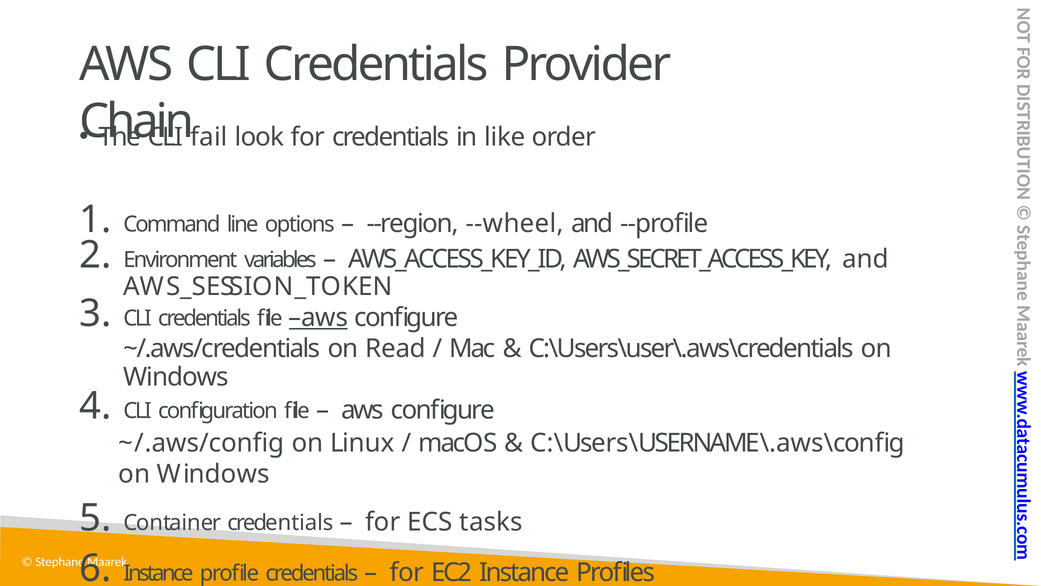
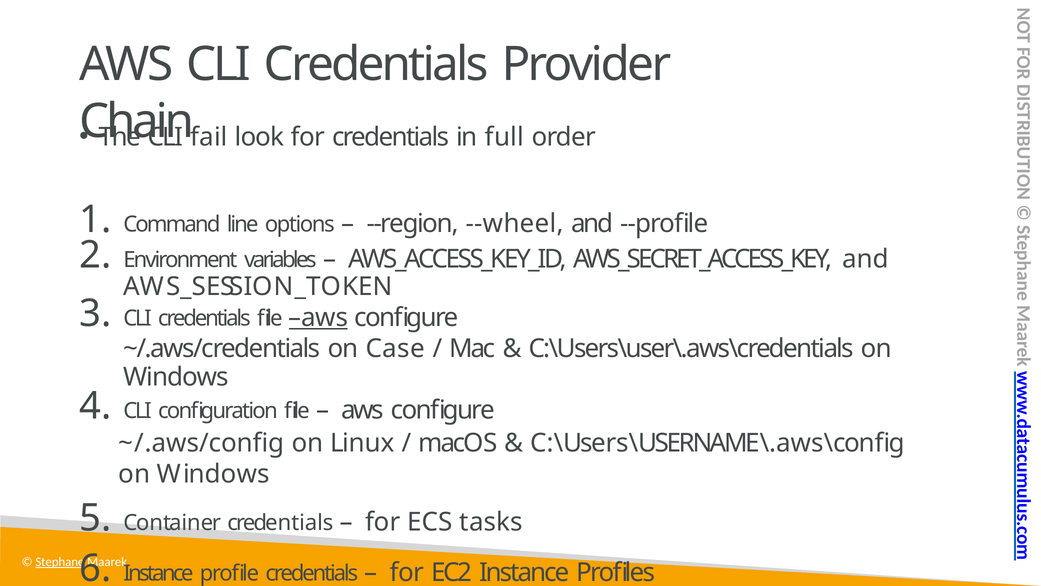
like: like -> full
Read: Read -> Case
Stephane underline: none -> present
